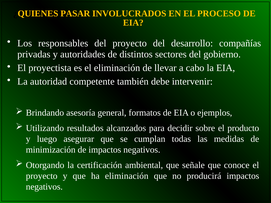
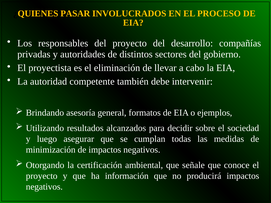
producto: producto -> sociedad
ha eliminación: eliminación -> información
